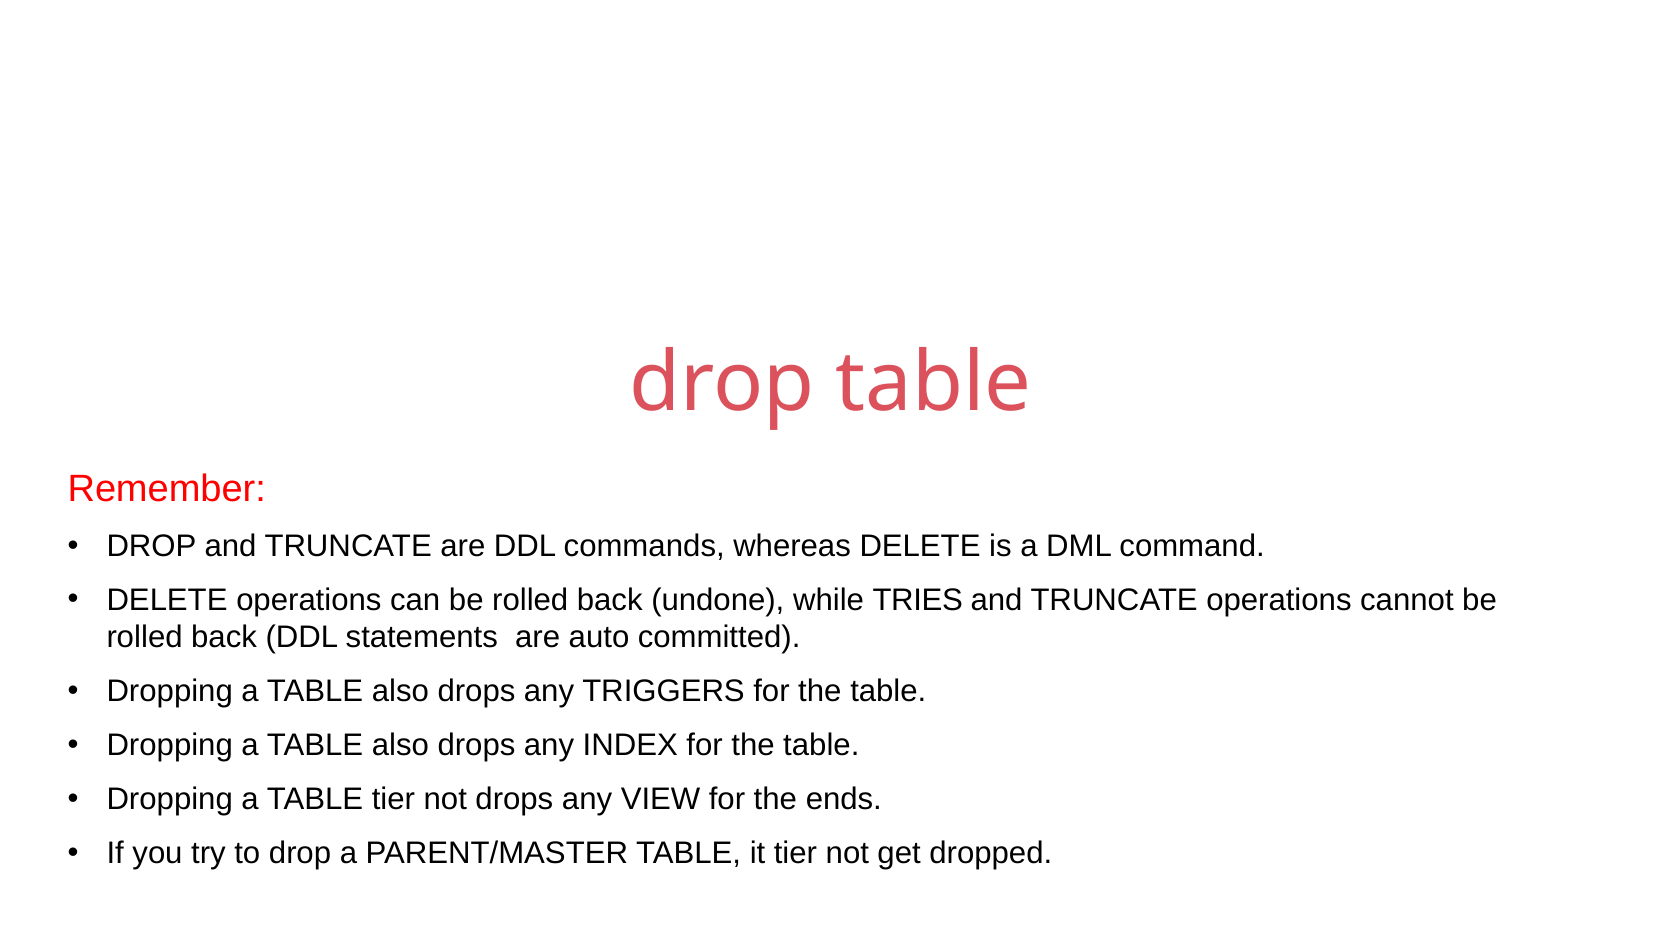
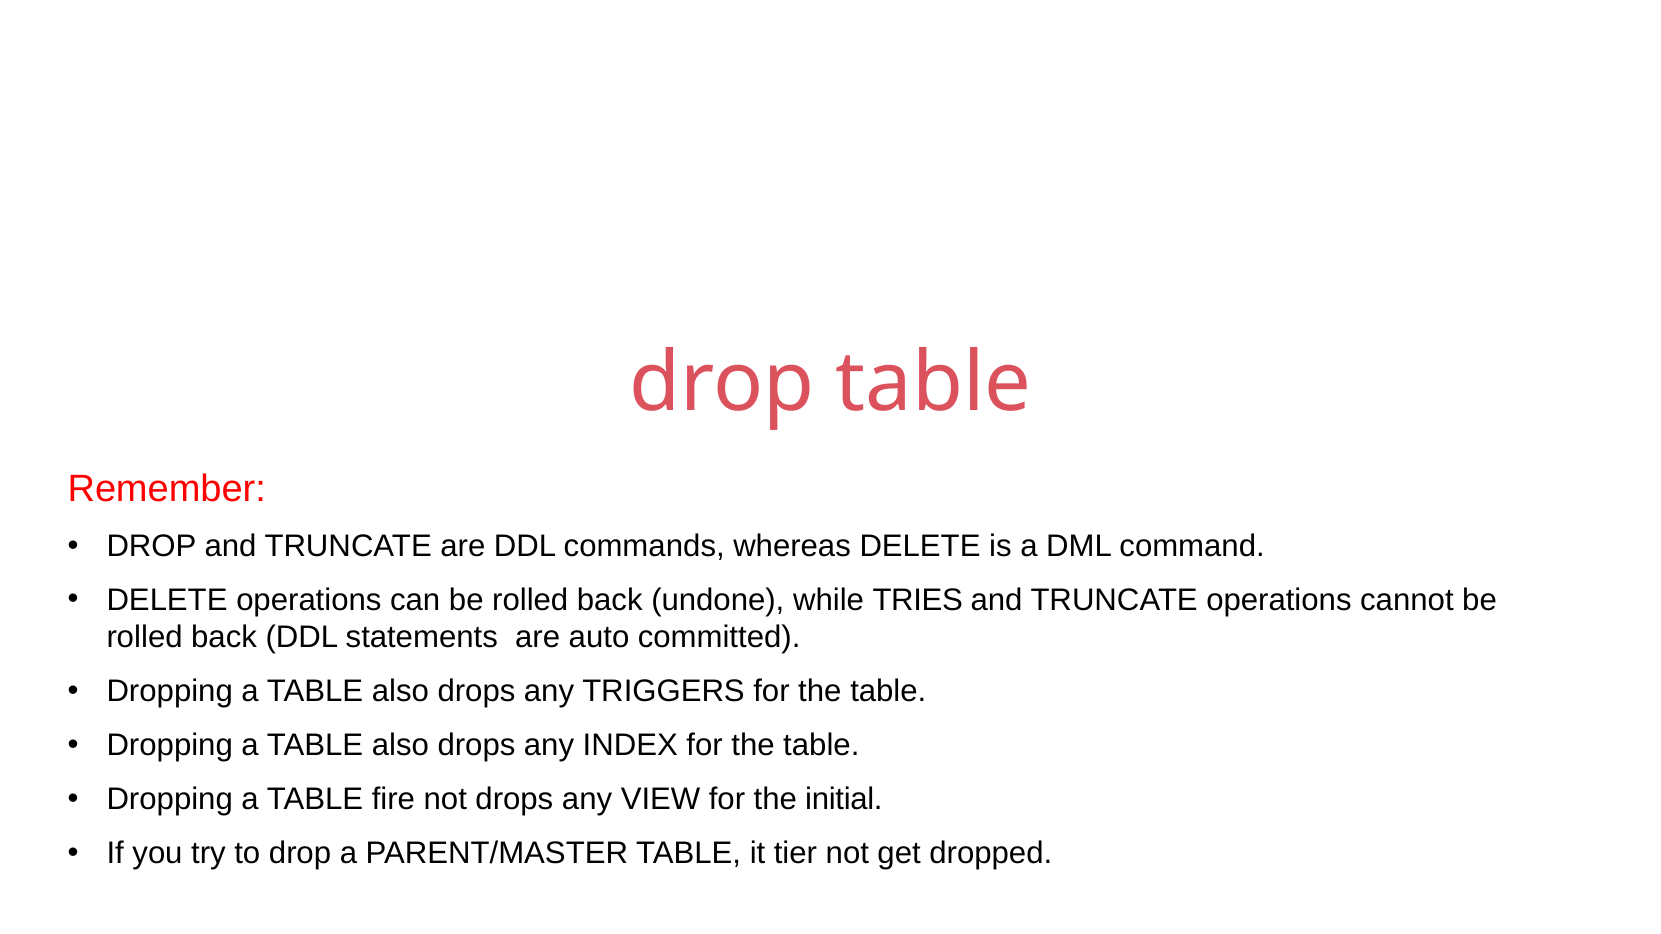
TABLE tier: tier -> fire
ends: ends -> initial
